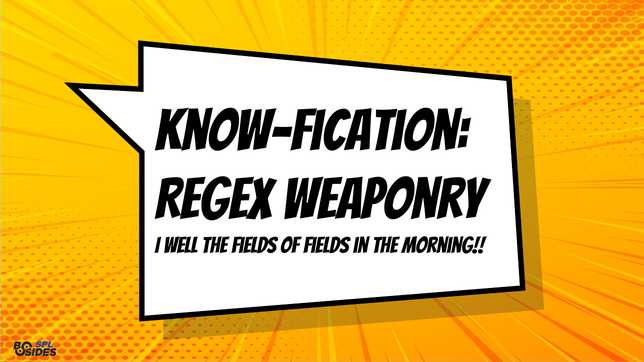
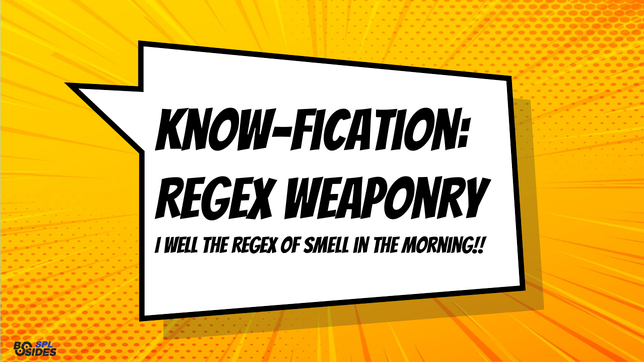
the fields: fields -> regex
of Fields: Fields -> Smell
